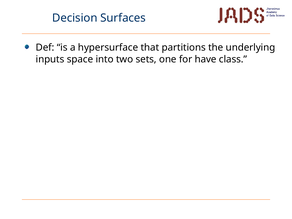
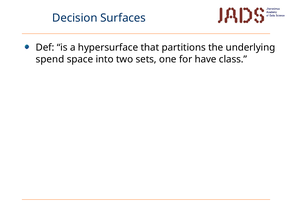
inputs: inputs -> spend
